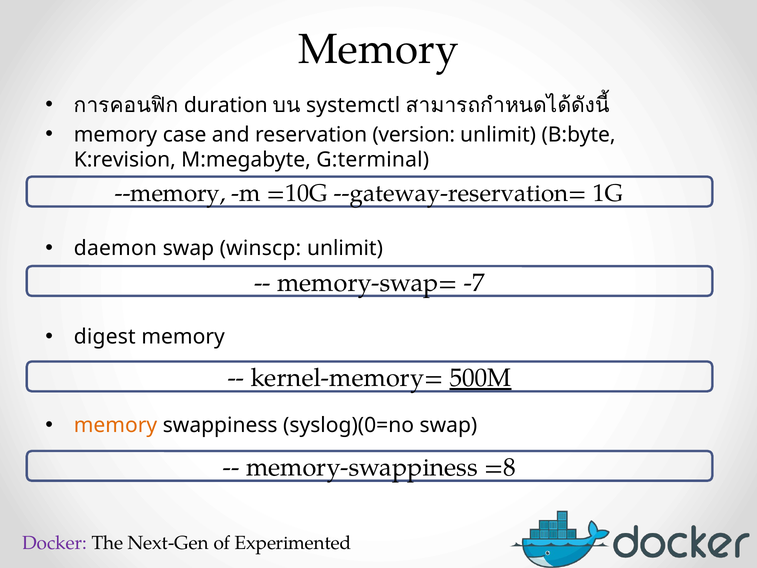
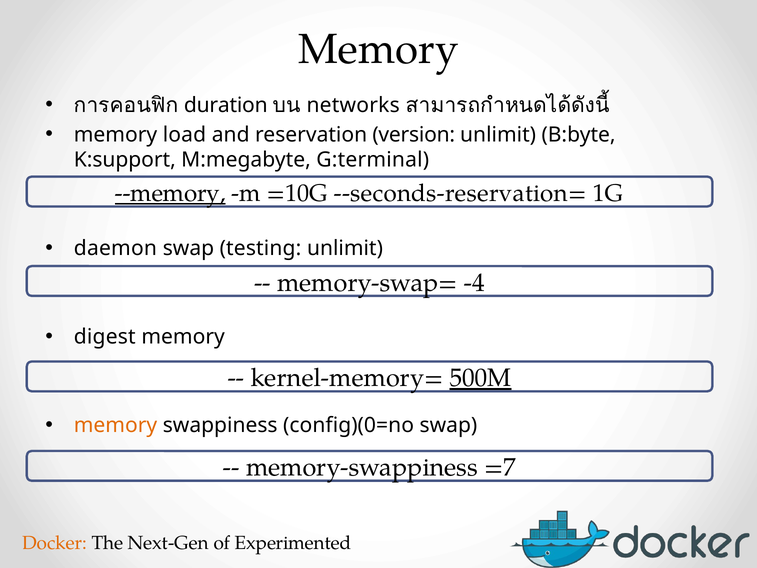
systemctl: systemctl -> networks
case: case -> load
K:revision: K:revision -> K:support
--memory underline: none -> present
--gateway-reservation=: --gateway-reservation= -> --seconds-reservation=
winscp: winscp -> testing
-7: -7 -> -4
syslog)(0=no: syslog)(0=no -> config)(0=no
=8: =8 -> =7
Docker colour: purple -> orange
